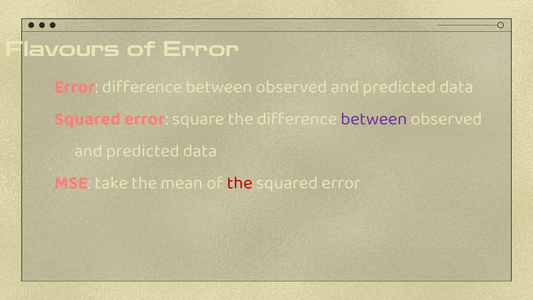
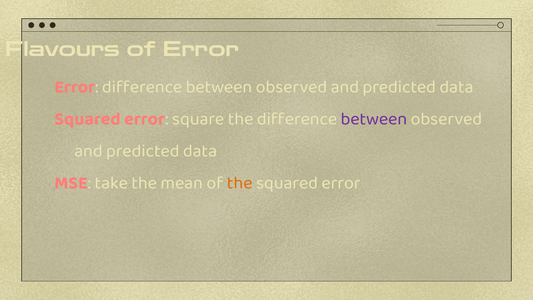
the at (240, 183) colour: red -> orange
